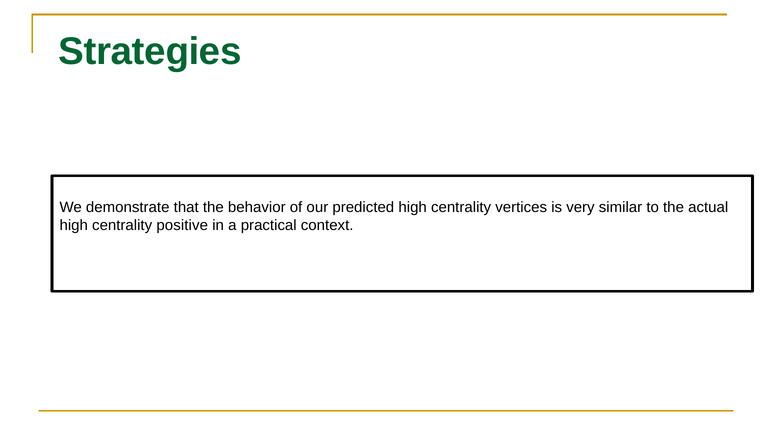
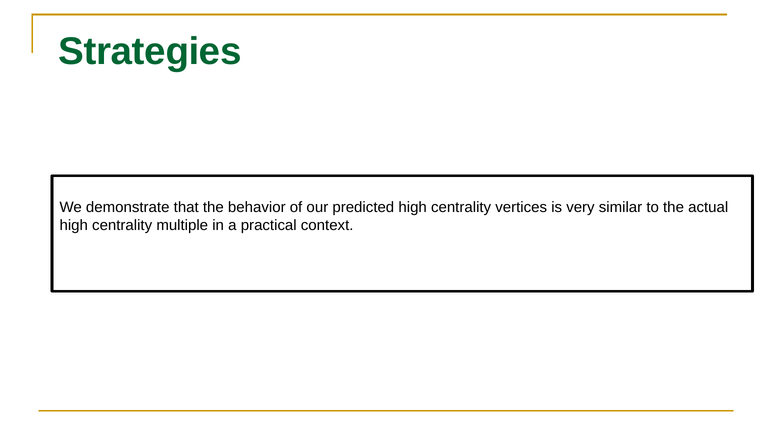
positive: positive -> multiple
